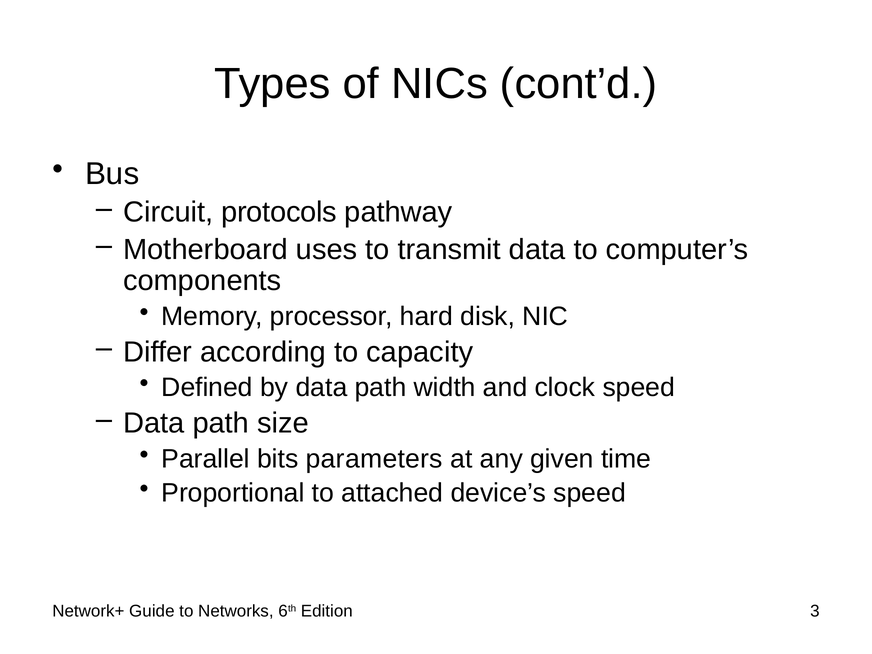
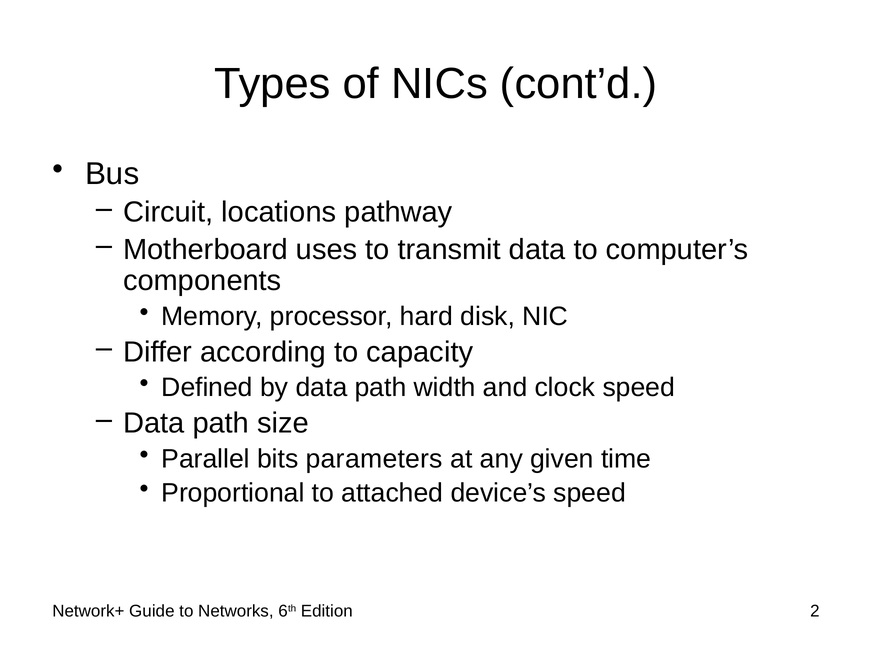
protocols: protocols -> locations
3: 3 -> 2
